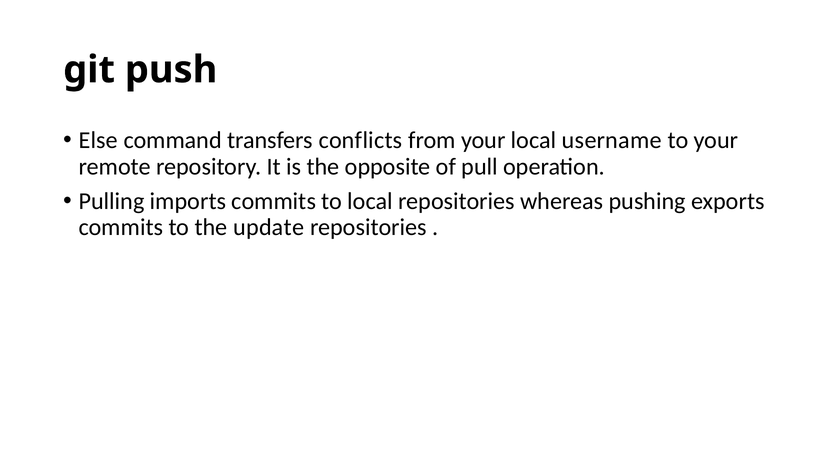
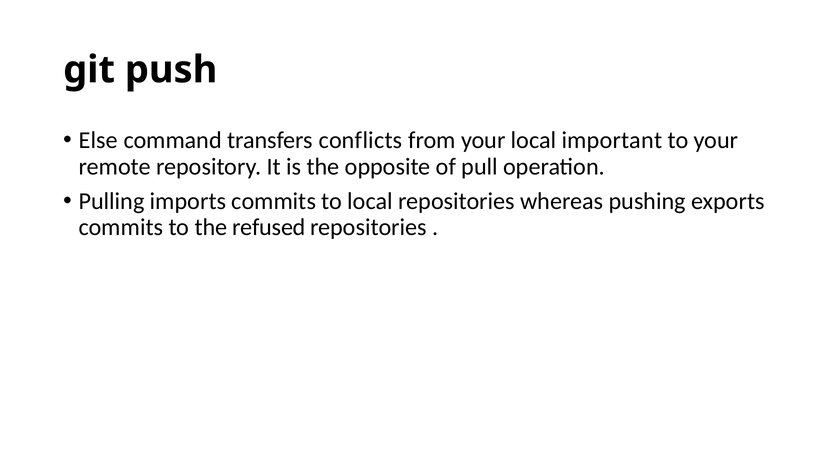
username: username -> important
update: update -> refused
